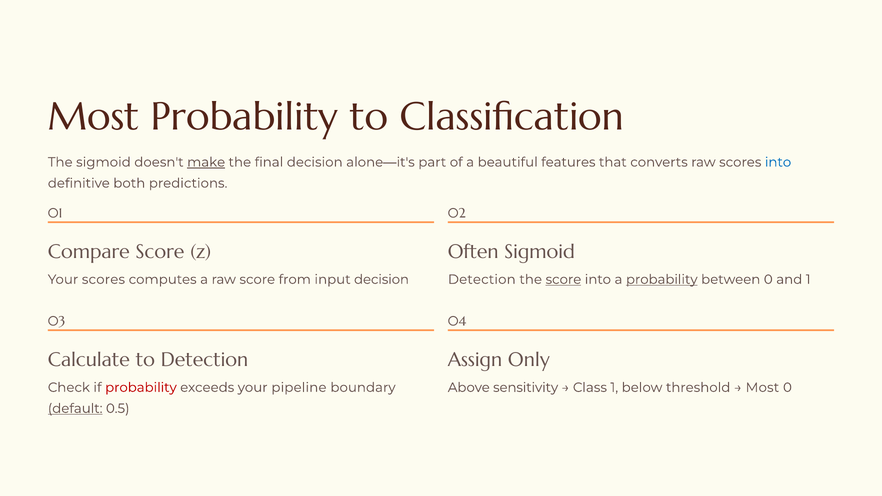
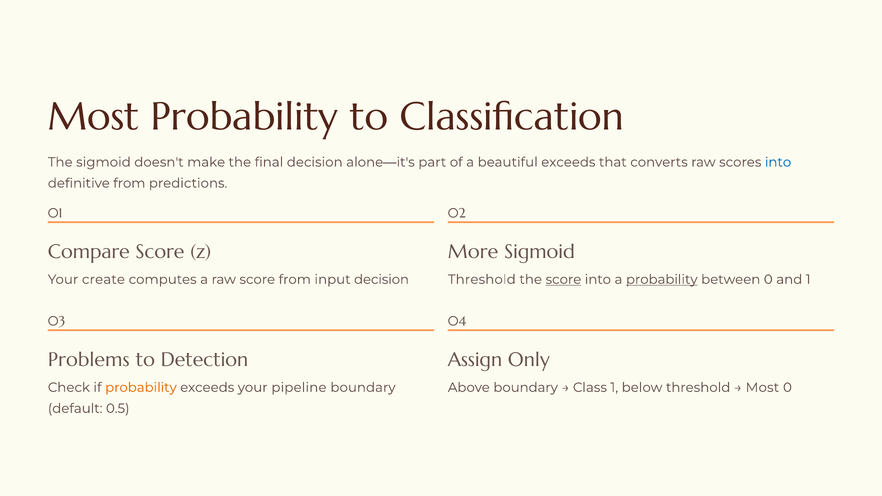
make underline: present -> none
beautiful features: features -> exceeds
definitive both: both -> from
Often: Often -> More
Your scores: scores -> create
Detection at (482, 280): Detection -> Threshold
Calculate: Calculate -> Problems
probability at (141, 388) colour: red -> orange
Above sensitivity: sensitivity -> boundary
default underline: present -> none
